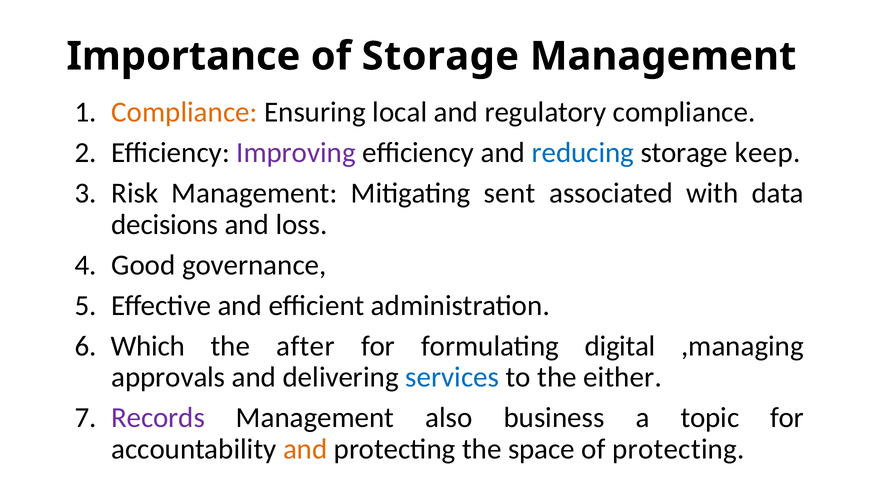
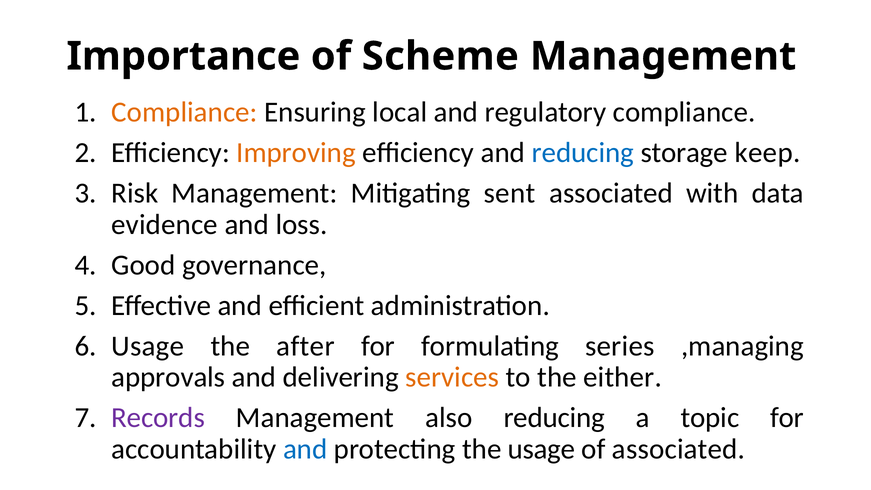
of Storage: Storage -> Scheme
Improving colour: purple -> orange
decisions: decisions -> evidence
Which at (148, 346): Which -> Usage
digital: digital -> series
services colour: blue -> orange
also business: business -> reducing
and at (305, 449) colour: orange -> blue
the space: space -> usage
of protecting: protecting -> associated
